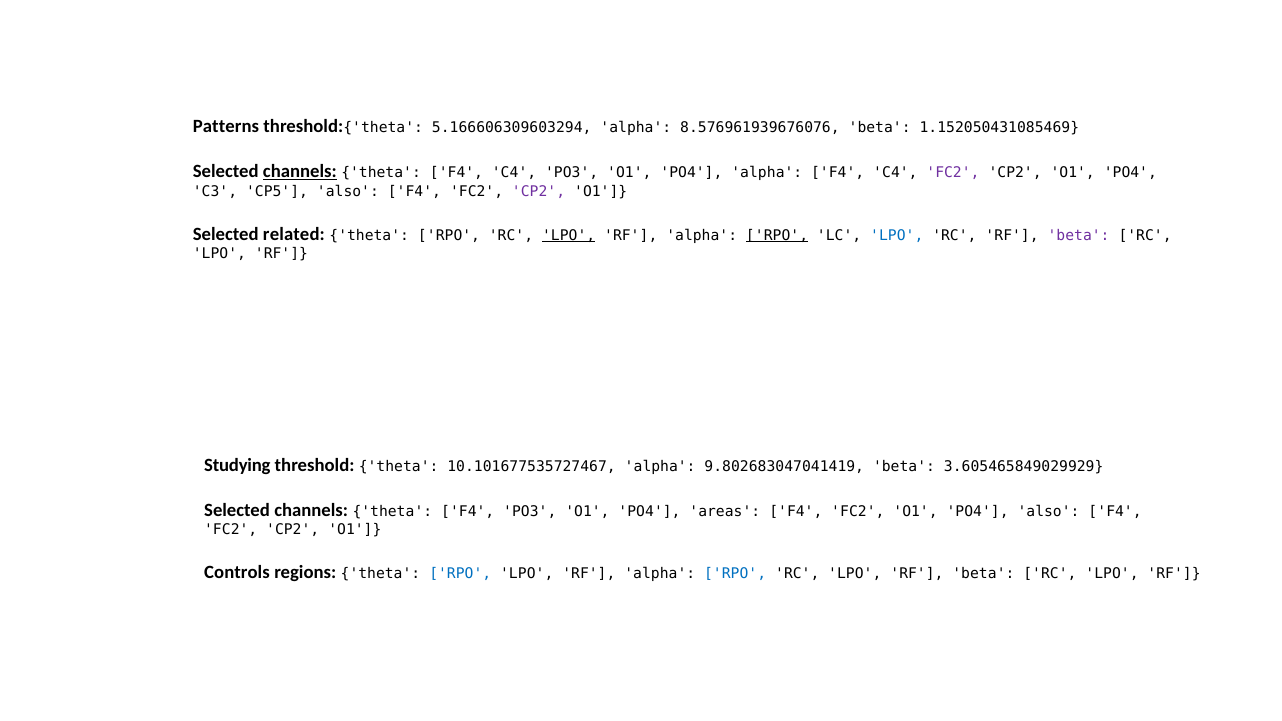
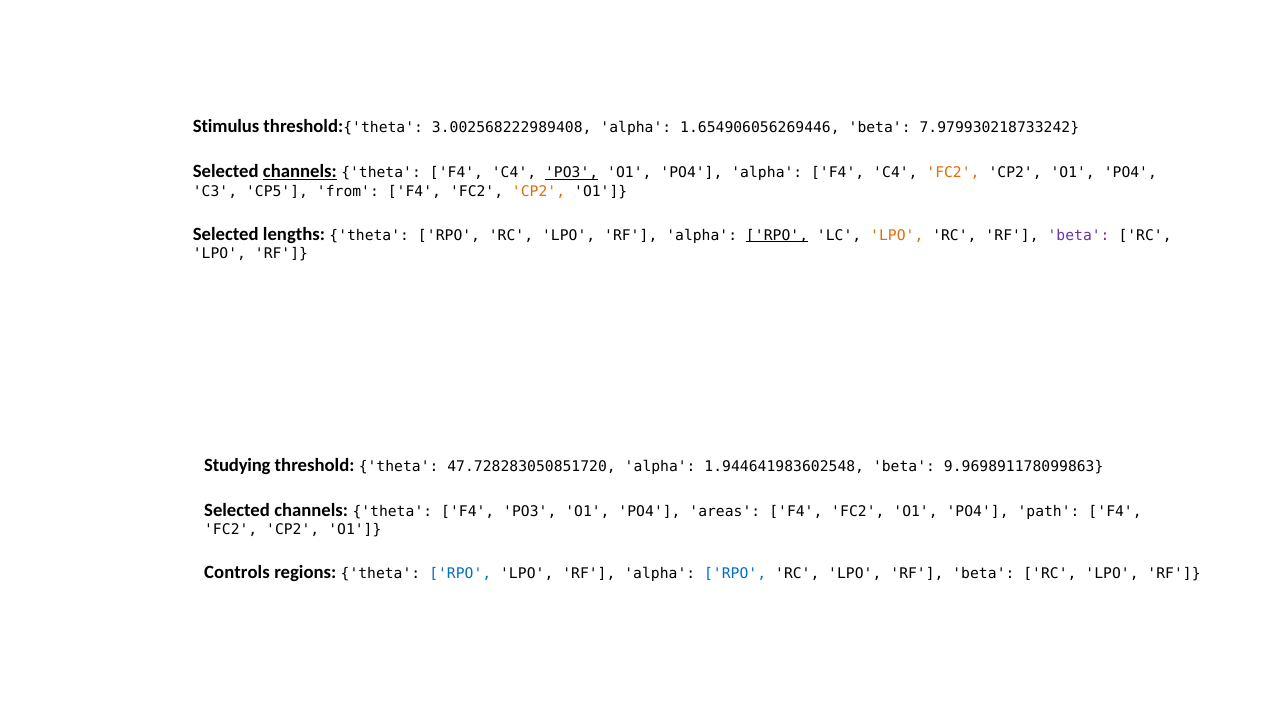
Patterns: Patterns -> Stimulus
5.166606309603294: 5.166606309603294 -> 3.002568222989408
8.576961939676076: 8.576961939676076 -> 1.654906056269446
1.152050431085469: 1.152050431085469 -> 7.979930218733242
PO3 at (572, 173) underline: none -> present
FC2 at (953, 173) colour: purple -> orange
CP5 also: also -> from
CP2 at (539, 191) colour: purple -> orange
related: related -> lengths
LPO at (569, 235) underline: present -> none
LPO at (897, 235) colour: blue -> orange
10.101677535727467: 10.101677535727467 -> 47.728283050851720
9.802683047041419: 9.802683047041419 -> 1.944641983602548
3.605465849029929: 3.605465849029929 -> 9.969891178099863
PO4 also: also -> path
